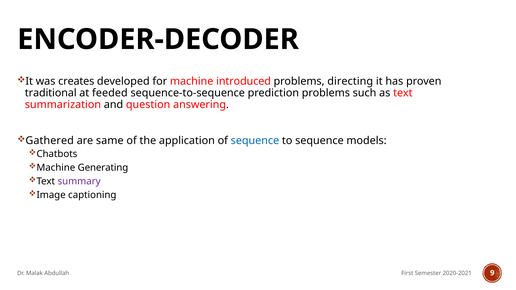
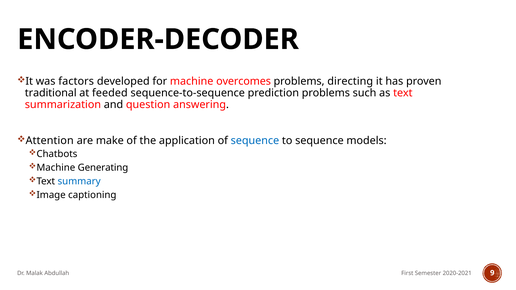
creates: creates -> factors
introduced: introduced -> overcomes
Gathered: Gathered -> Attention
same: same -> make
summary colour: purple -> blue
